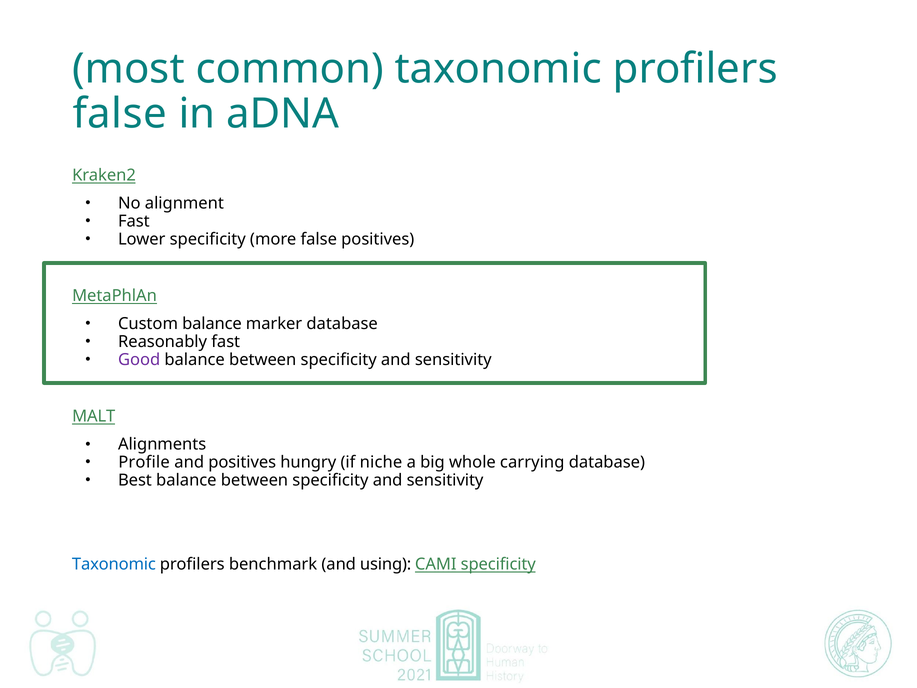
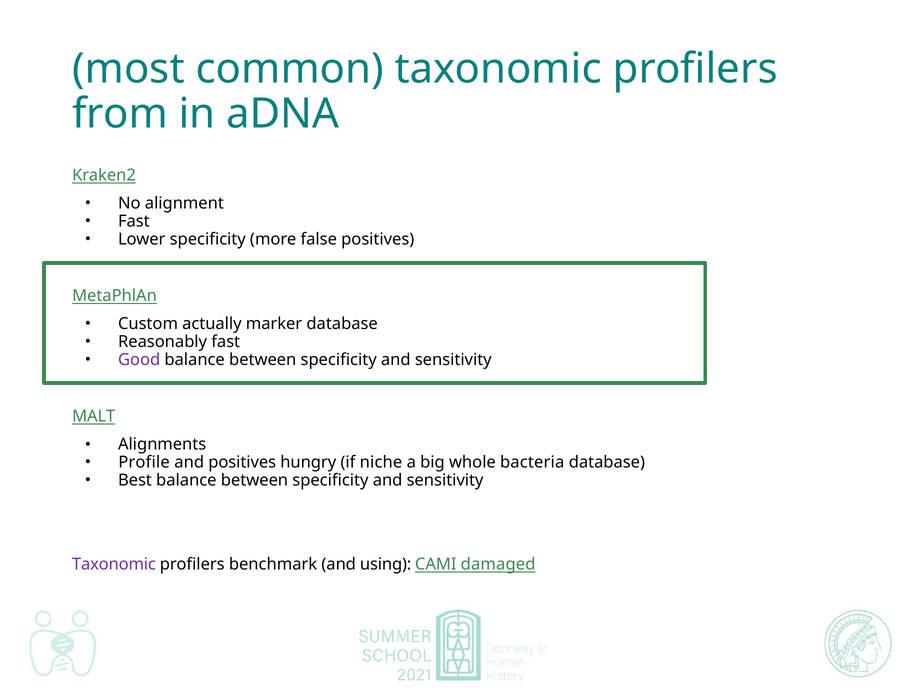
false at (120, 114): false -> from
Custom balance: balance -> actually
carrying: carrying -> bacteria
Taxonomic at (114, 564) colour: blue -> purple
CAMI specificity: specificity -> damaged
